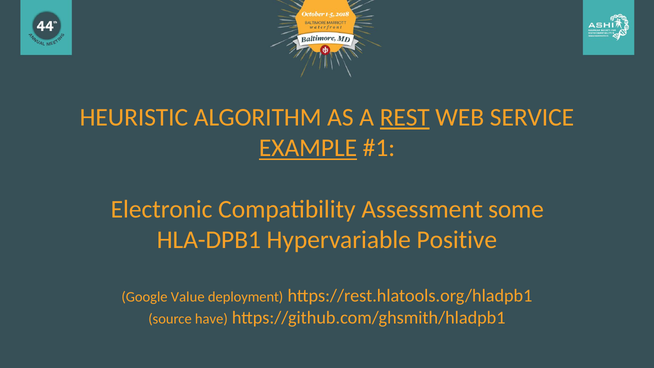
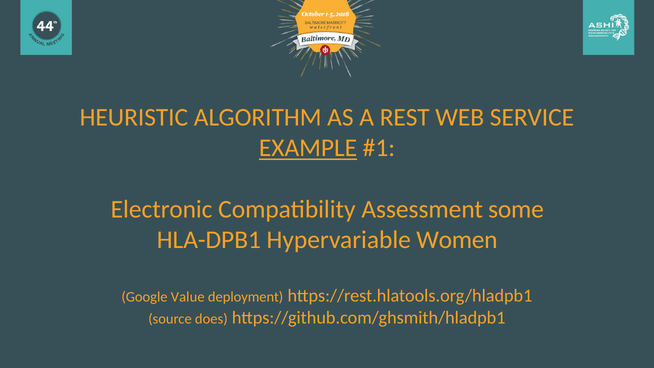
REST underline: present -> none
Positive: Positive -> Women
have: have -> does
